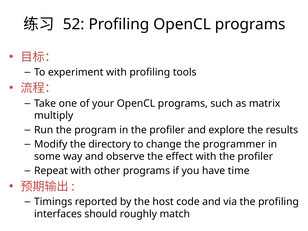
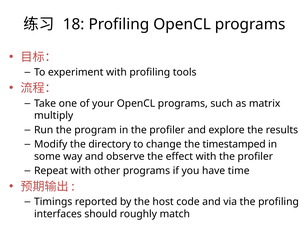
52: 52 -> 18
programmer: programmer -> timestamped
